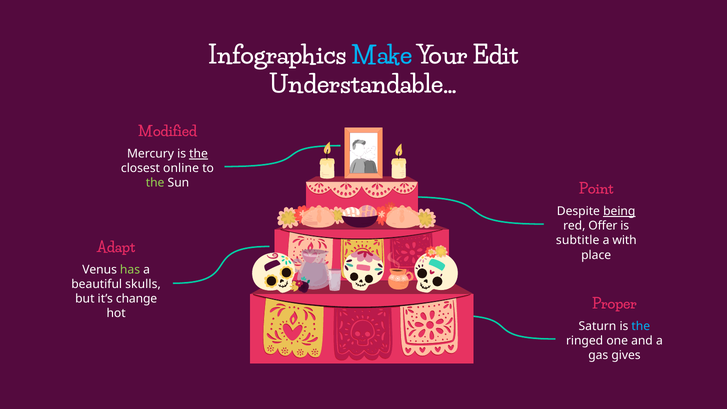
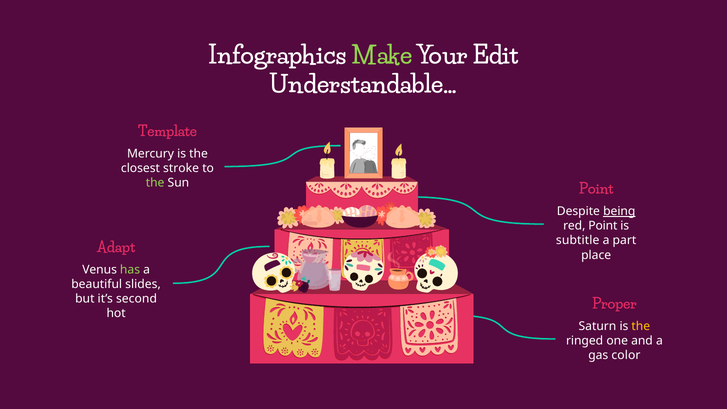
Make colour: light blue -> light green
Modified: Modified -> Template
the at (199, 154) underline: present -> none
online: online -> stroke
red Offer: Offer -> Point
with: with -> part
skulls: skulls -> slides
change: change -> second
the at (641, 326) colour: light blue -> yellow
gives: gives -> color
